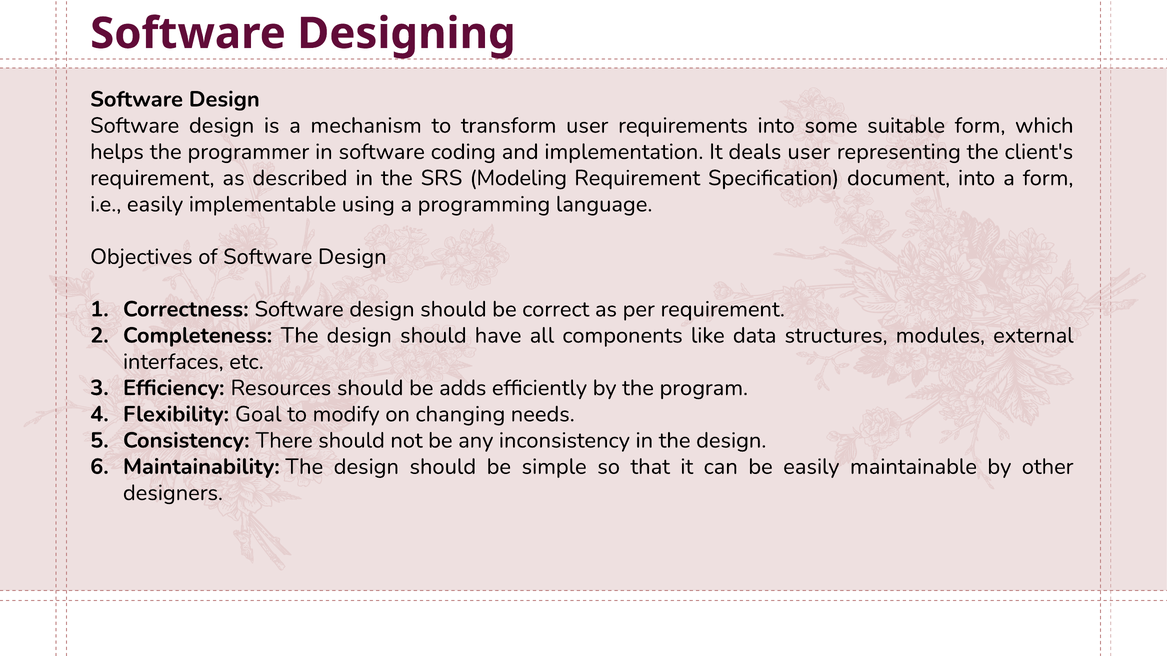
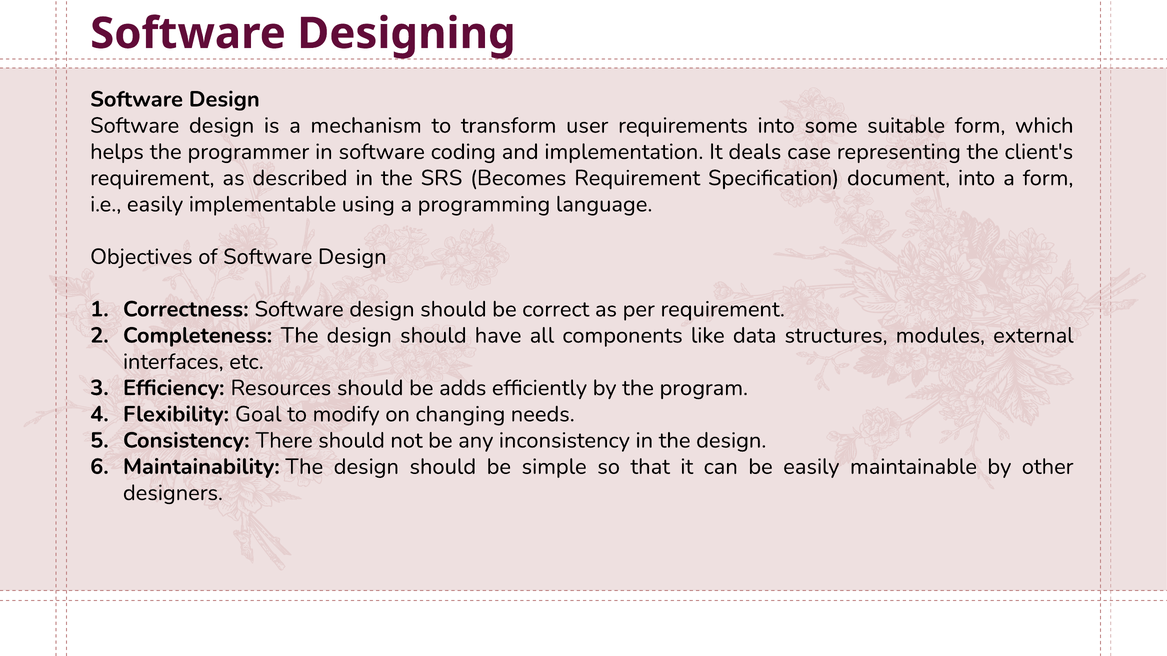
deals user: user -> case
Modeling: Modeling -> Becomes
